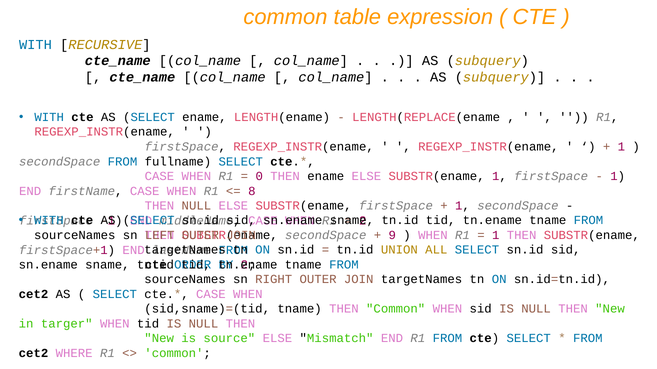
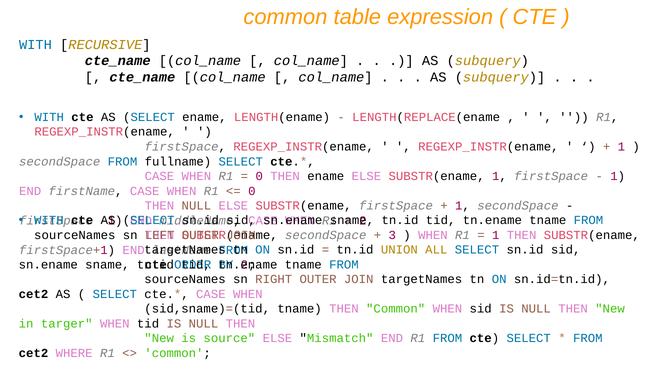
8 at (252, 191): 8 -> 0
9: 9 -> 3
